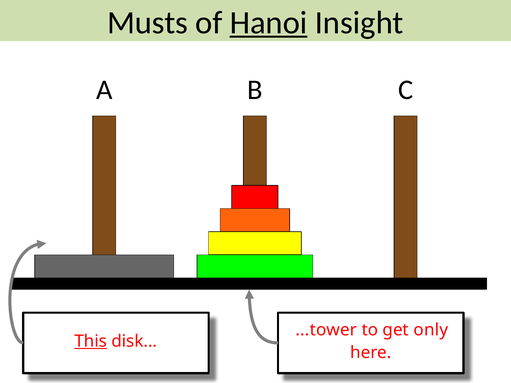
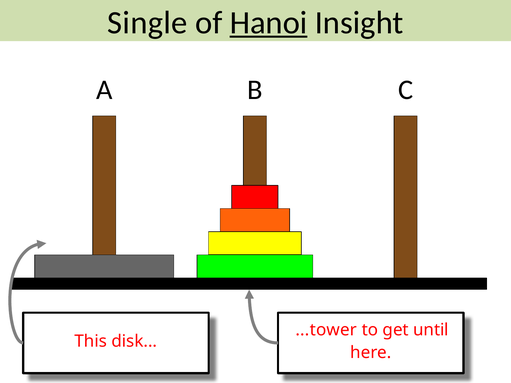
Musts: Musts -> Single
only: only -> until
This underline: present -> none
